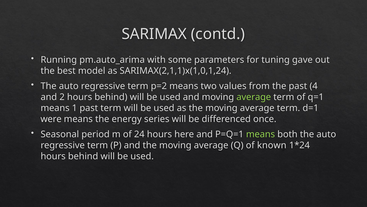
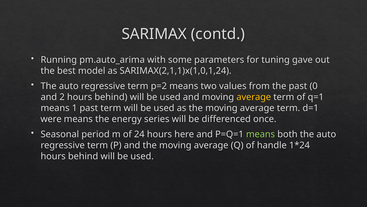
4: 4 -> 0
average at (254, 97) colour: light green -> yellow
known: known -> handle
